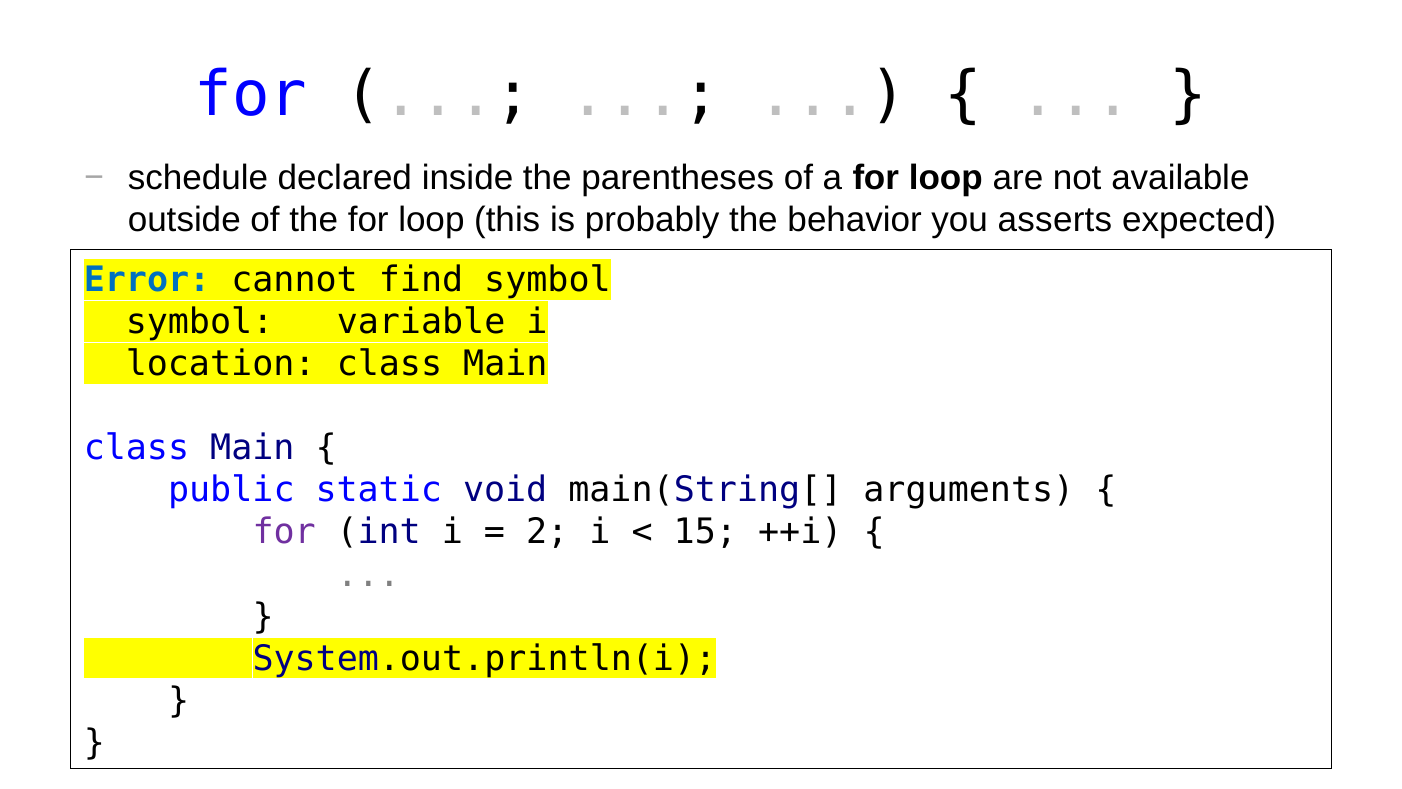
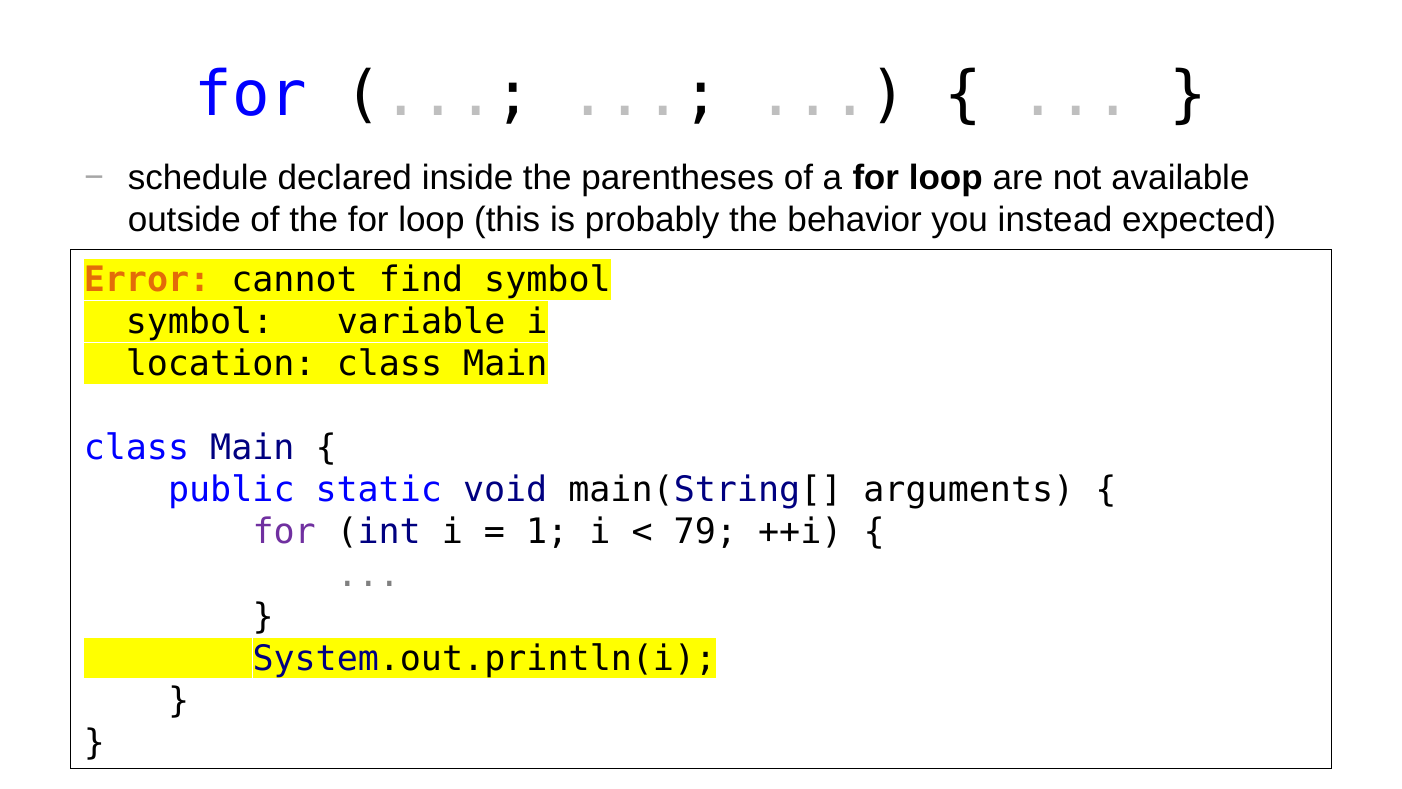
asserts: asserts -> instead
Error colour: blue -> orange
2: 2 -> 1
15: 15 -> 79
